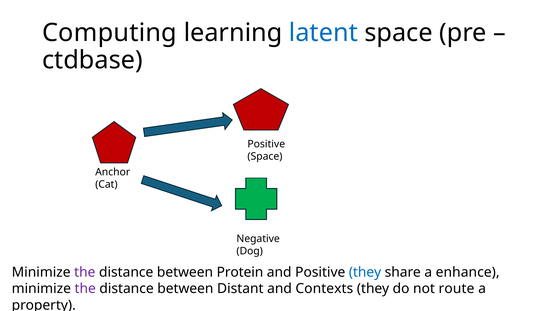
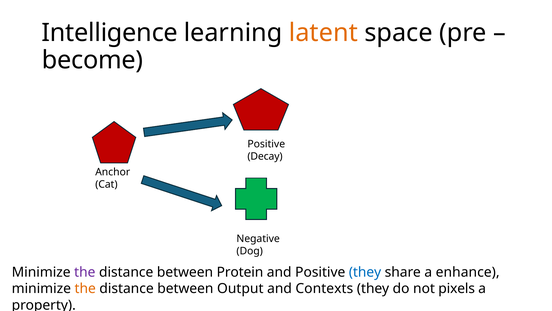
Computing: Computing -> Intelligence
latent colour: blue -> orange
ctdbase: ctdbase -> become
Space at (265, 156): Space -> Decay
the at (85, 288) colour: purple -> orange
Distant: Distant -> Output
route: route -> pixels
